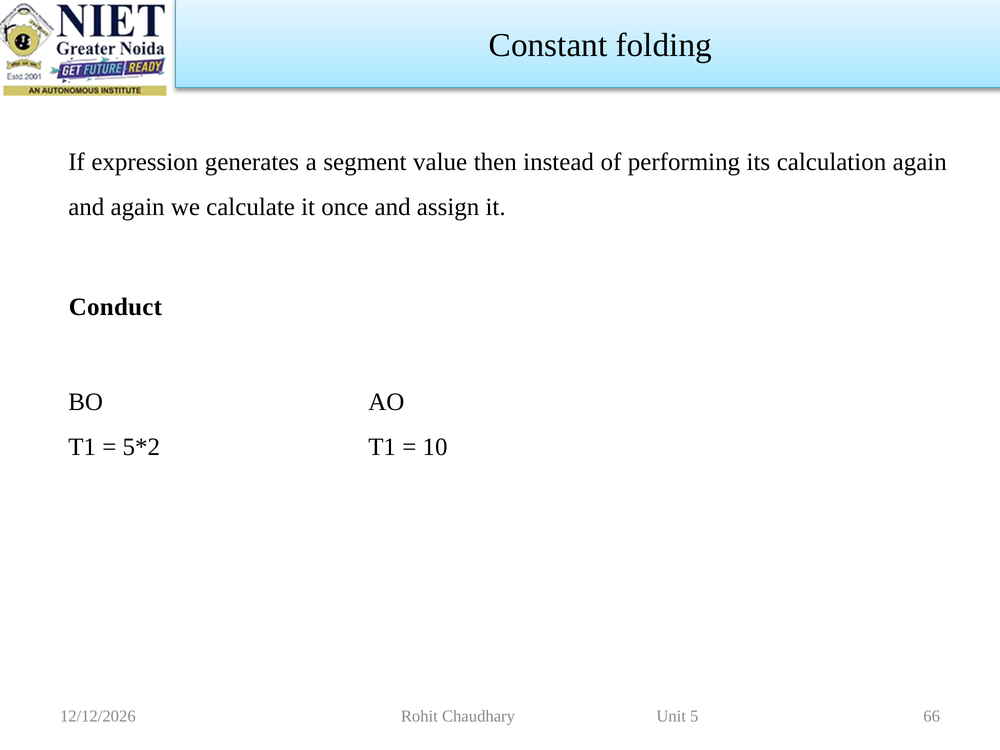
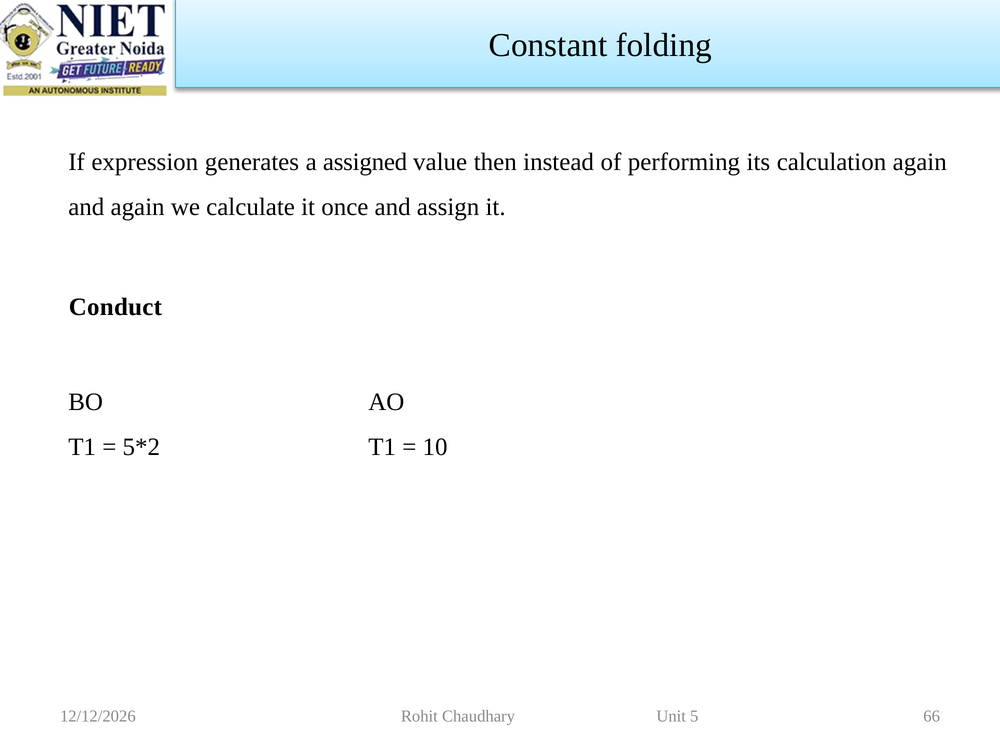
segment: segment -> assigned
